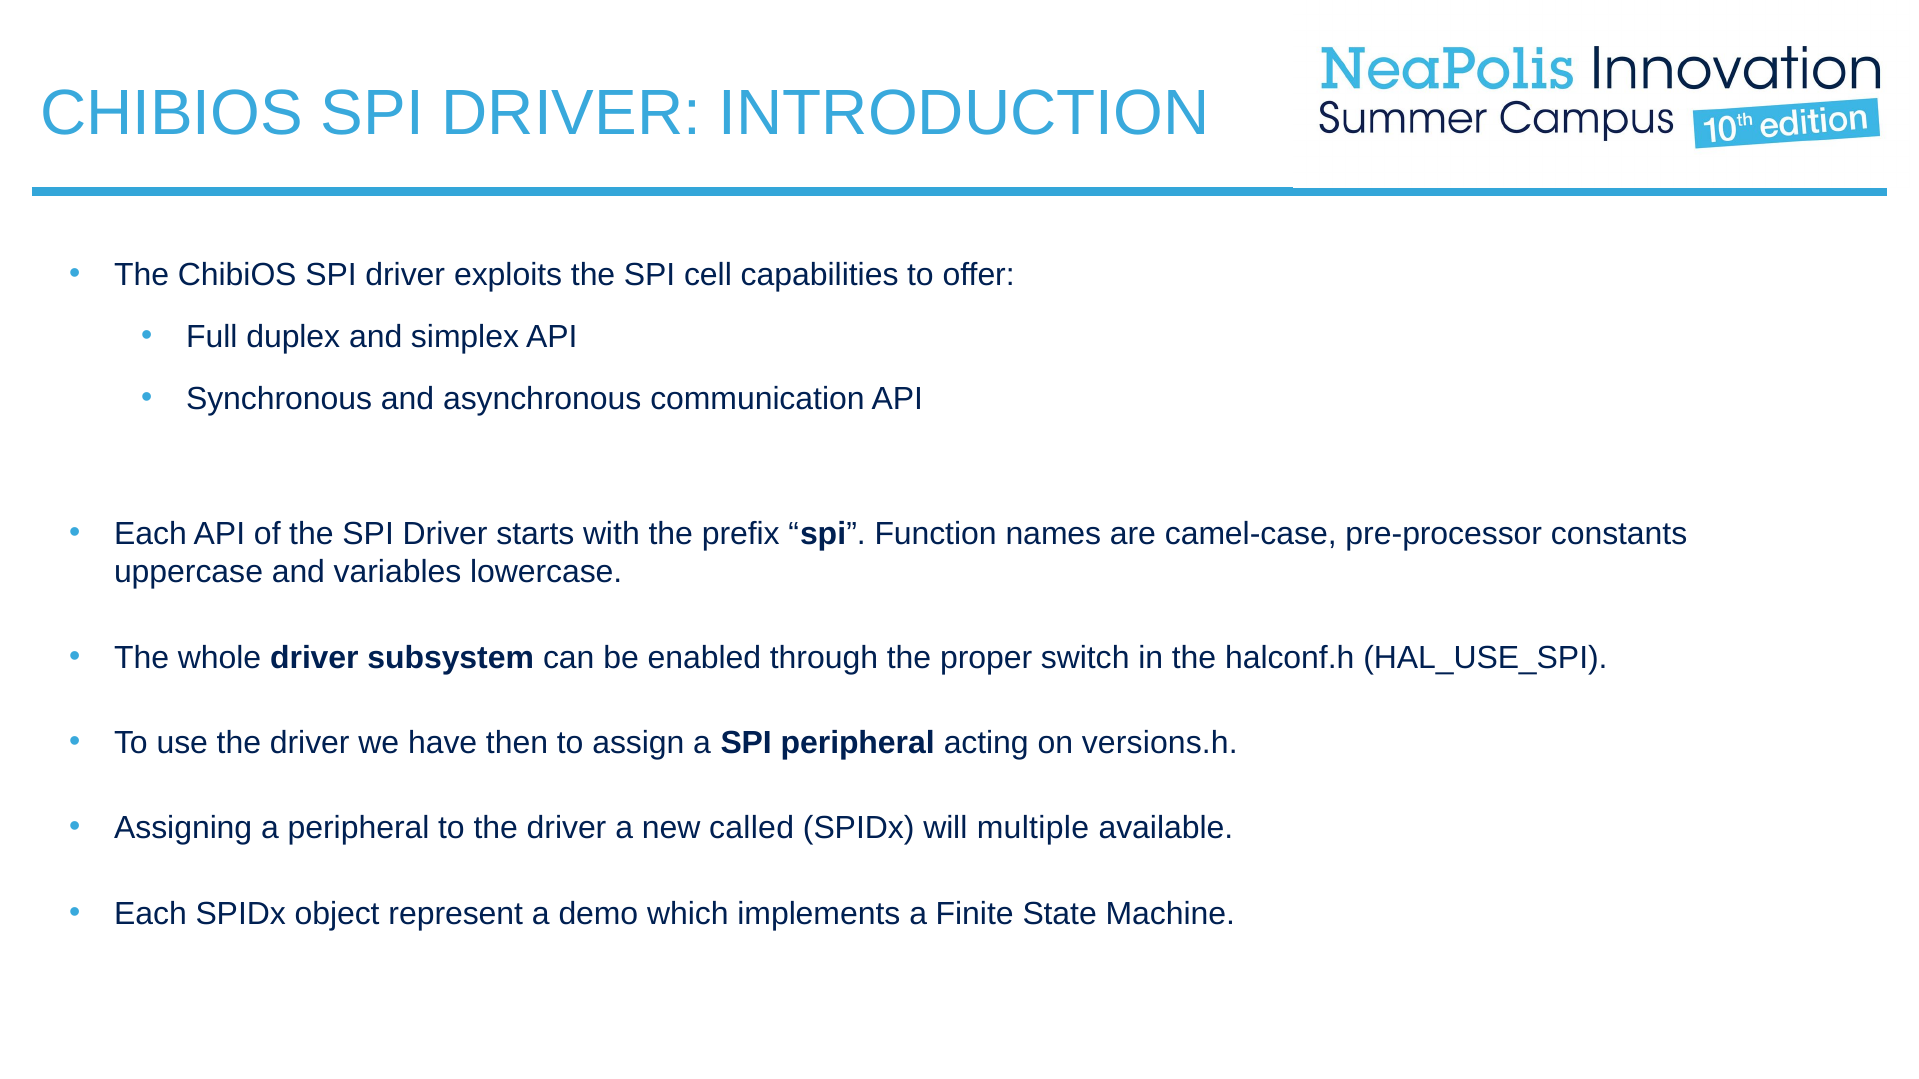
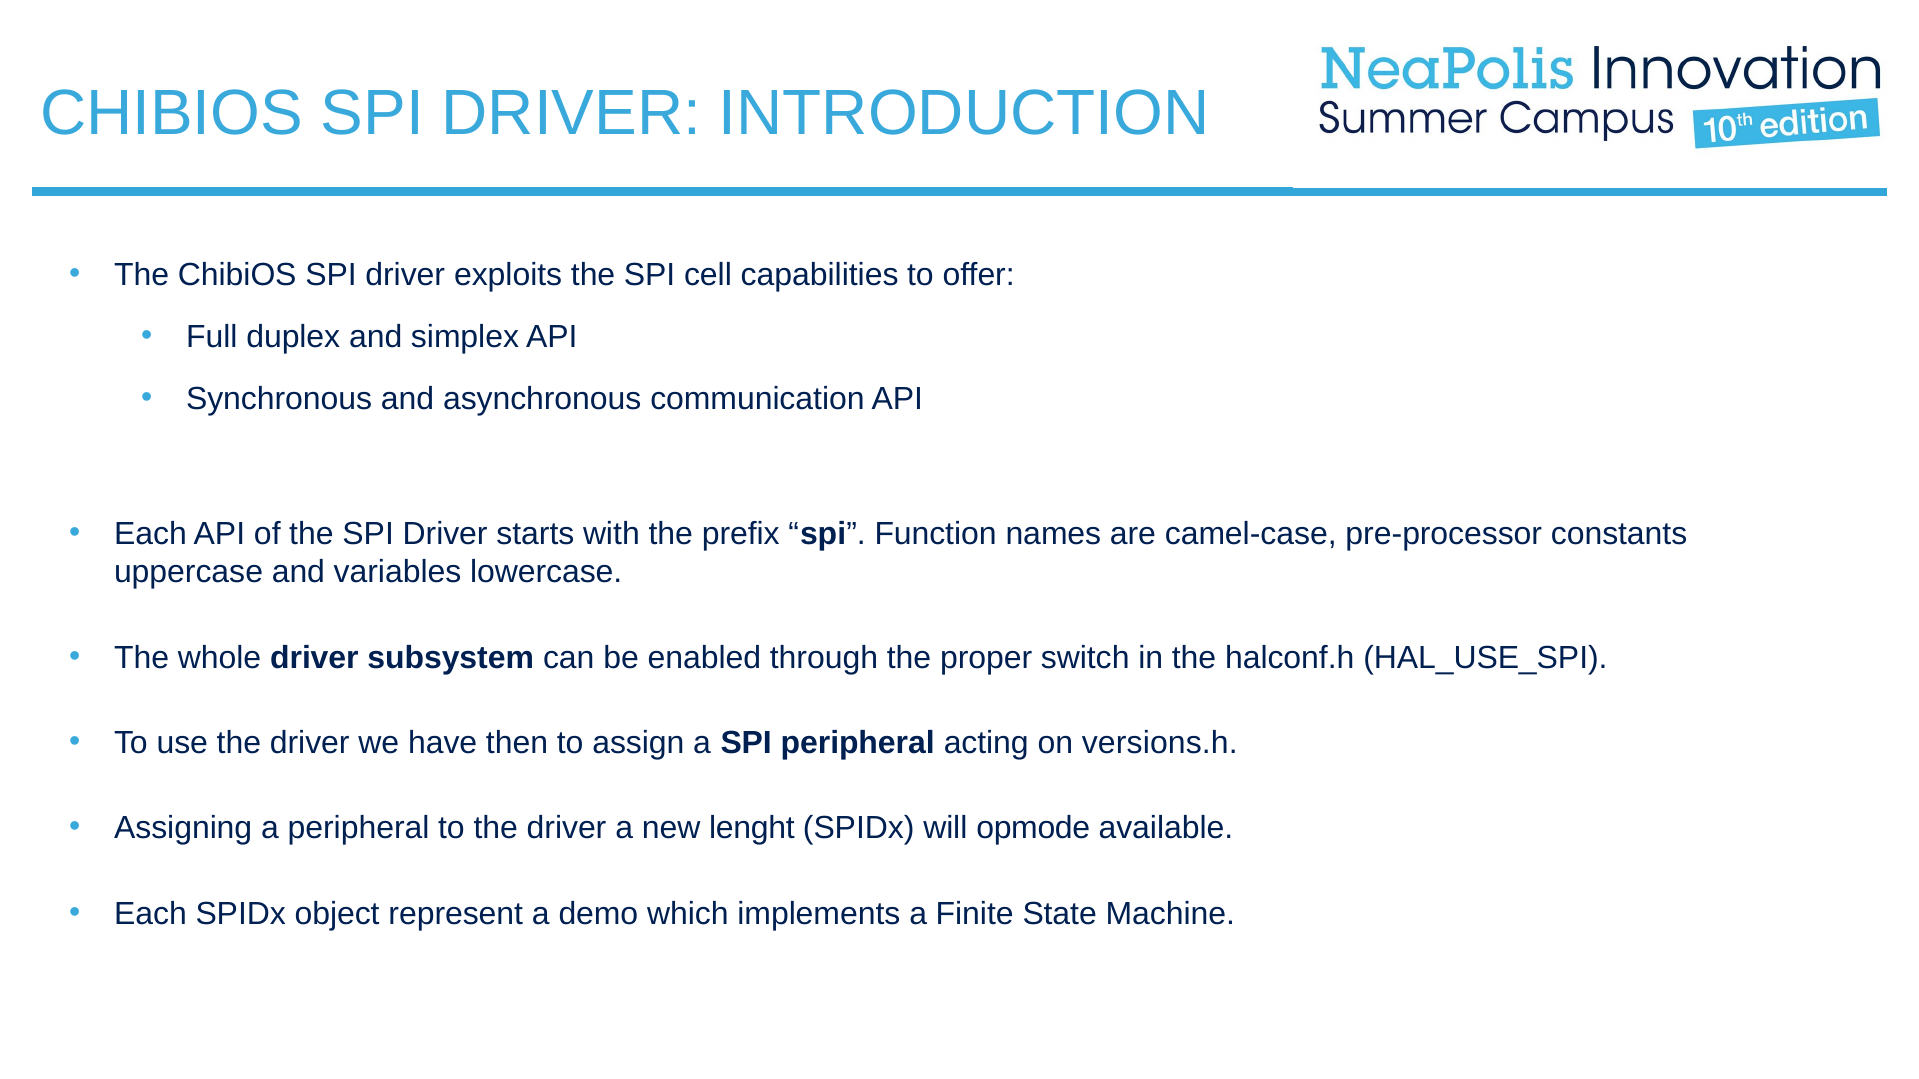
called: called -> lenght
multiple: multiple -> opmode
